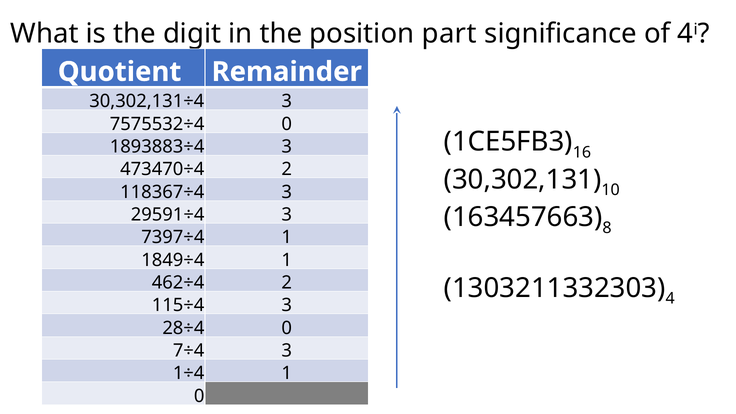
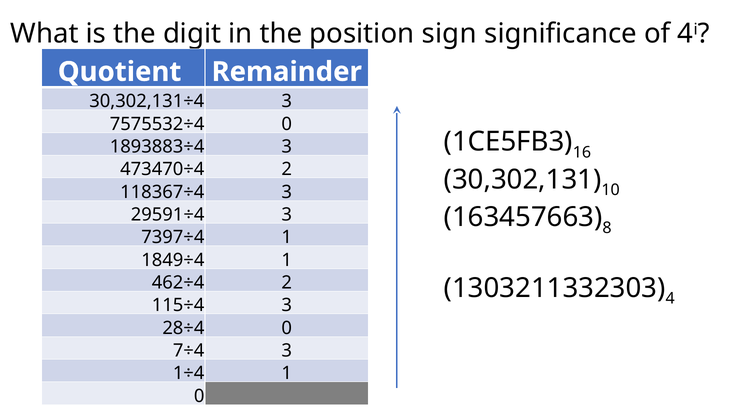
part: part -> sign
